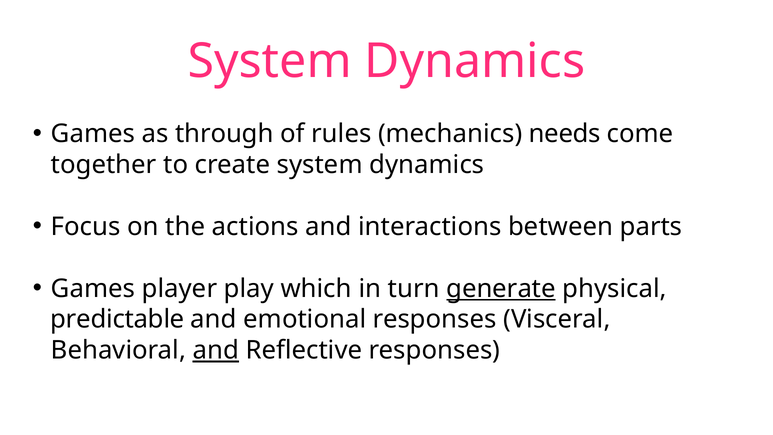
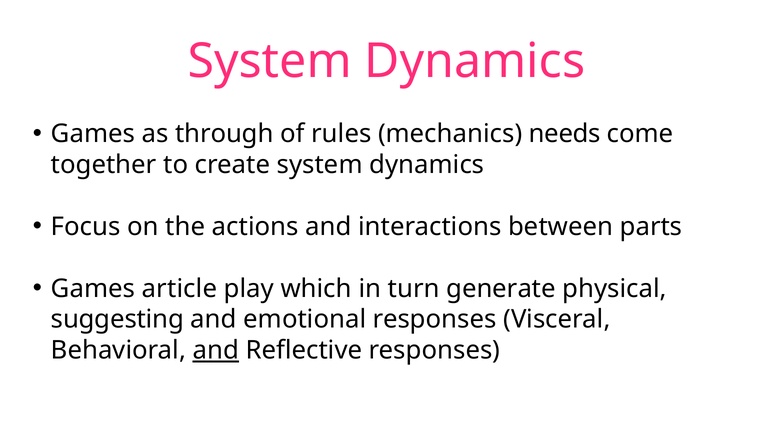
player: player -> article
generate underline: present -> none
predictable: predictable -> suggesting
